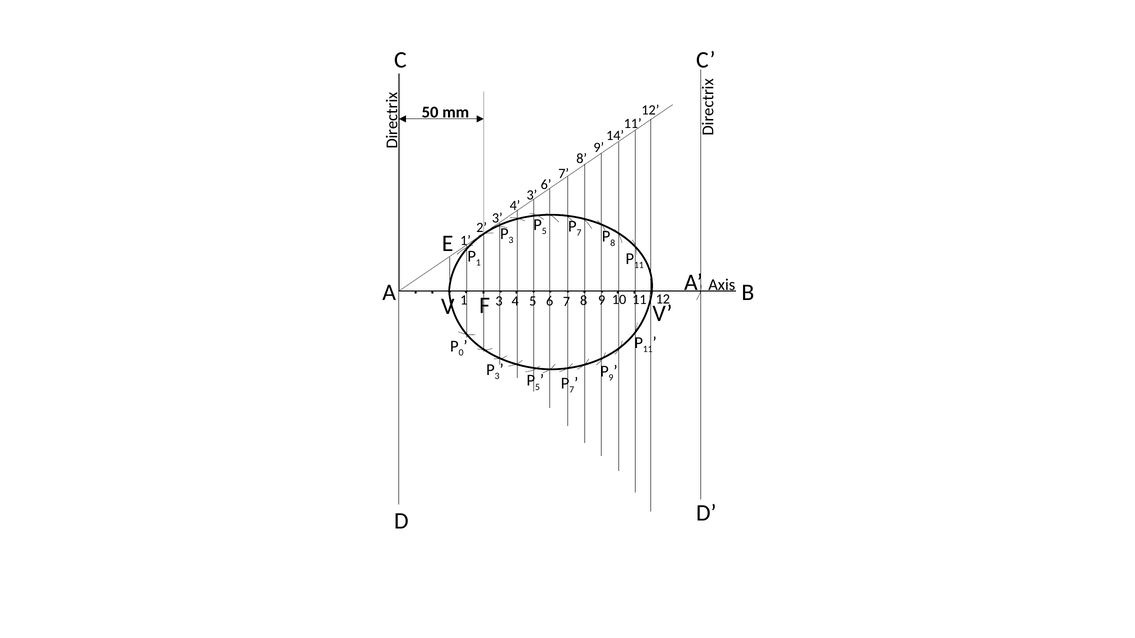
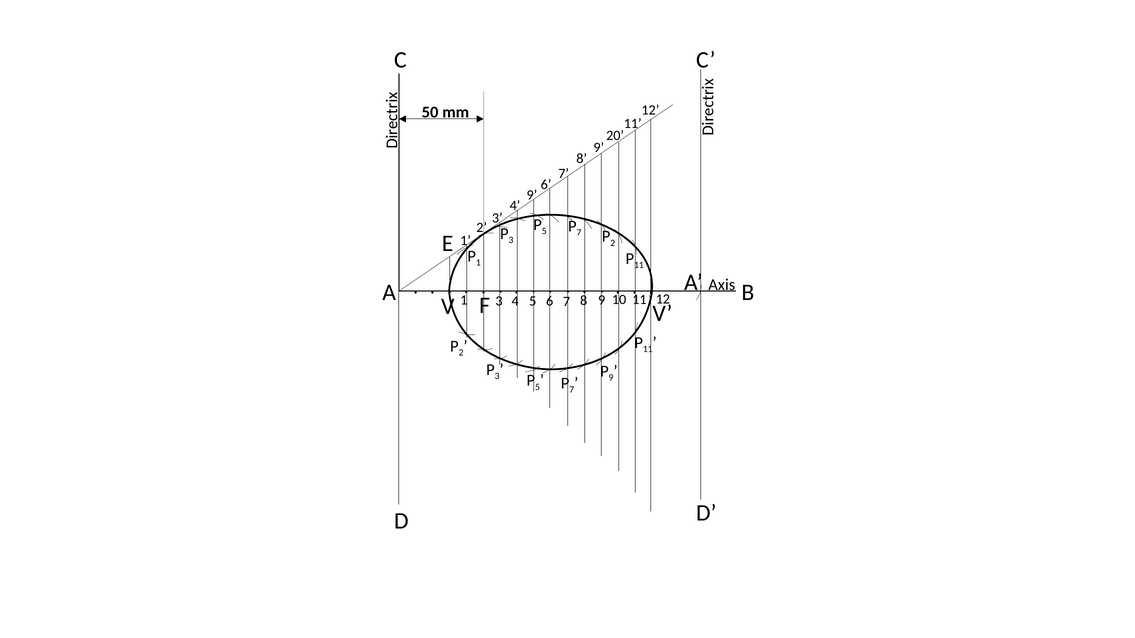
14: 14 -> 20
3 at (532, 195): 3 -> 9
8 at (613, 243): 8 -> 2
0 at (461, 353): 0 -> 2
